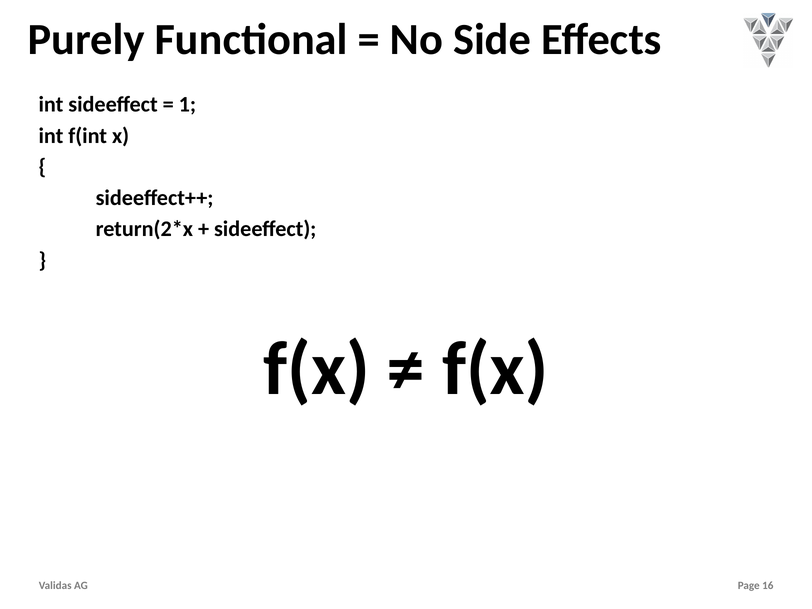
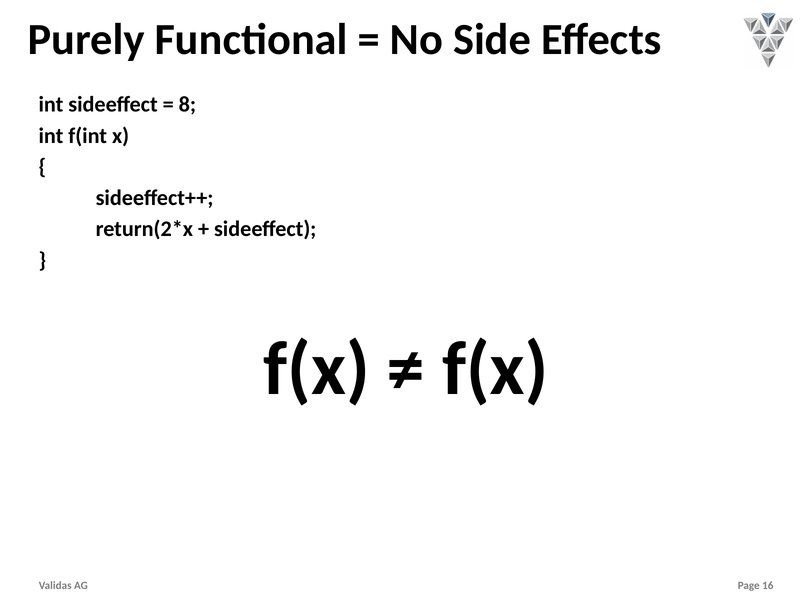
1: 1 -> 8
